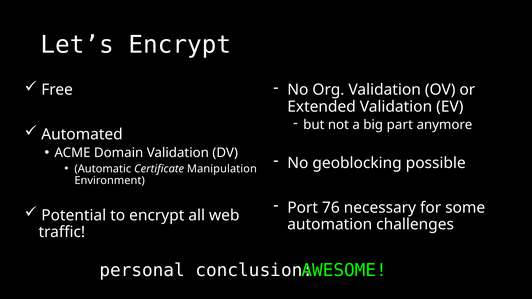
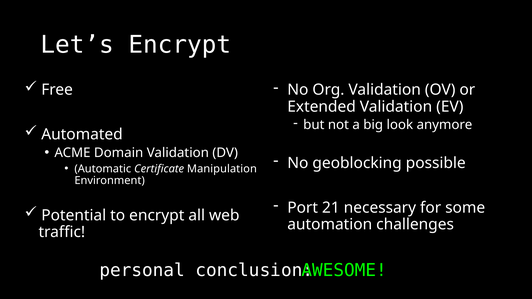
part: part -> look
76: 76 -> 21
